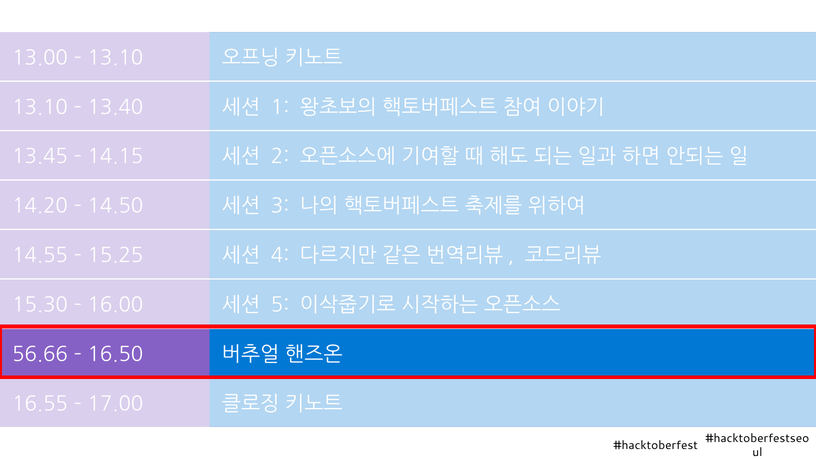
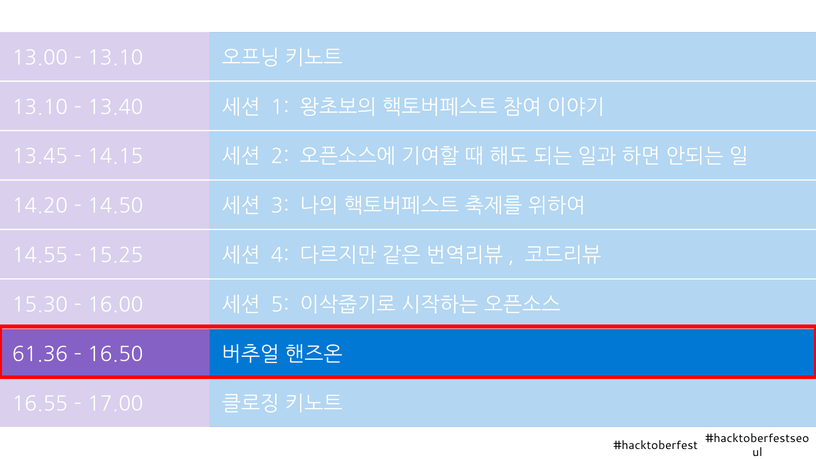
56.66: 56.66 -> 61.36
